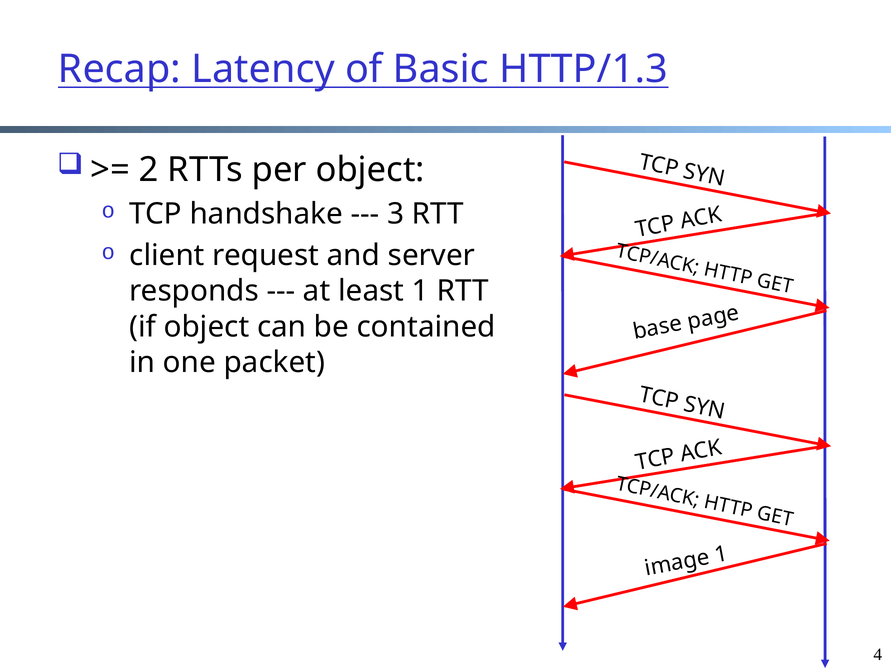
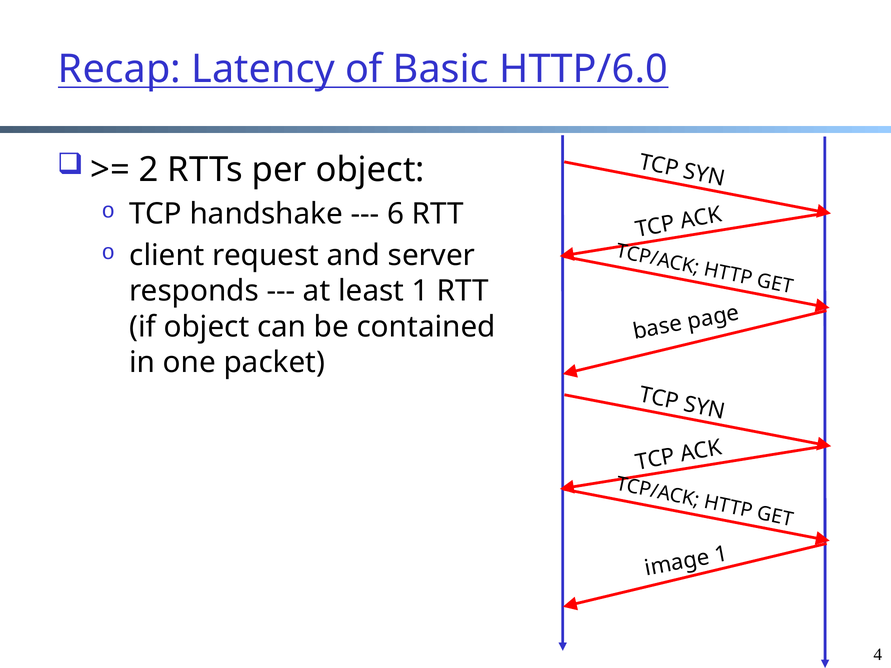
HTTP/1.3: HTTP/1.3 -> HTTP/6.0
3: 3 -> 6
